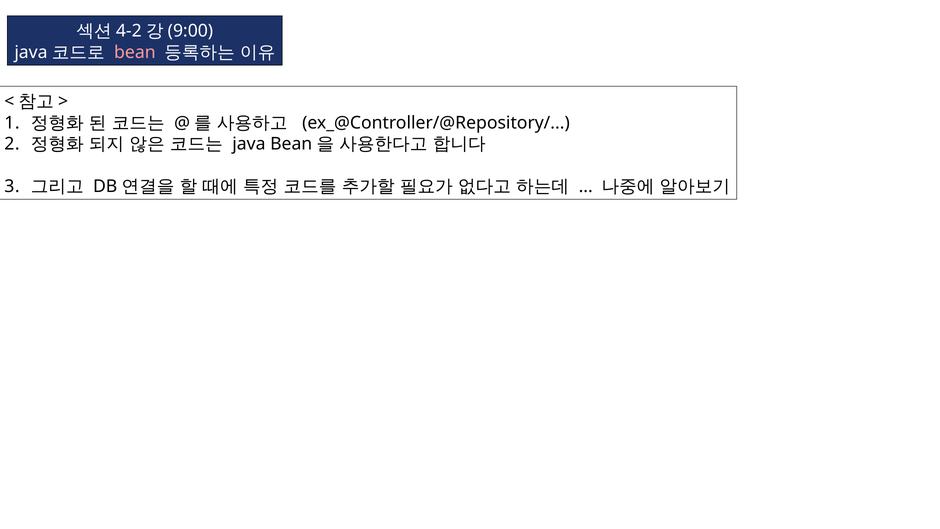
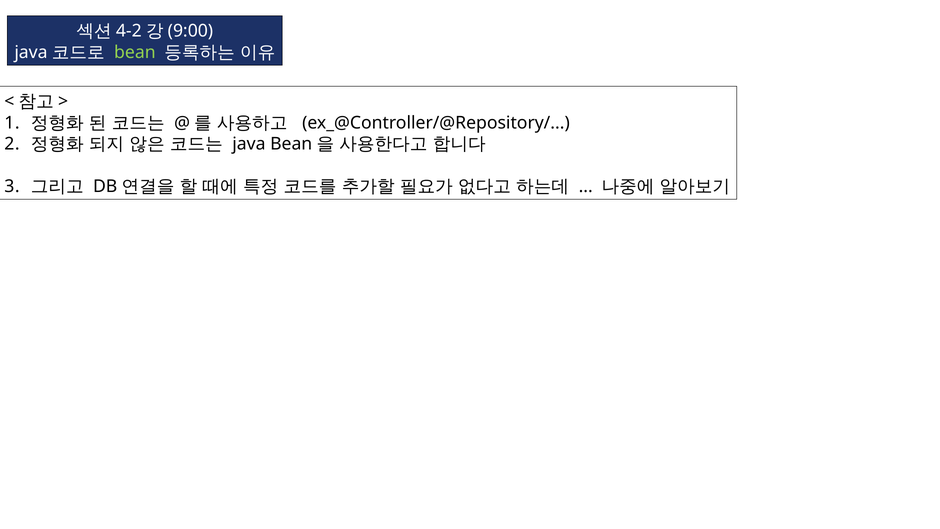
bean colour: pink -> light green
